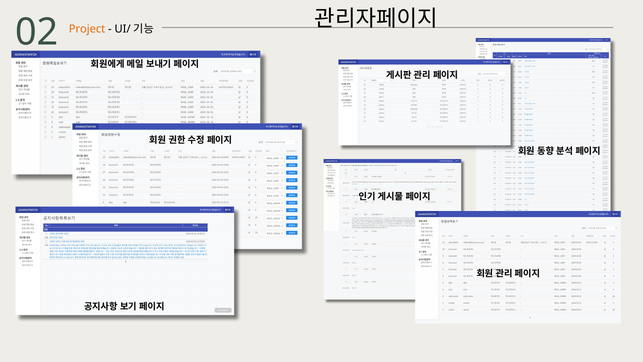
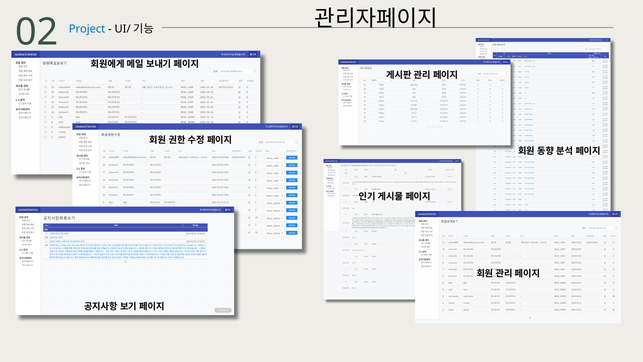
Project colour: orange -> blue
